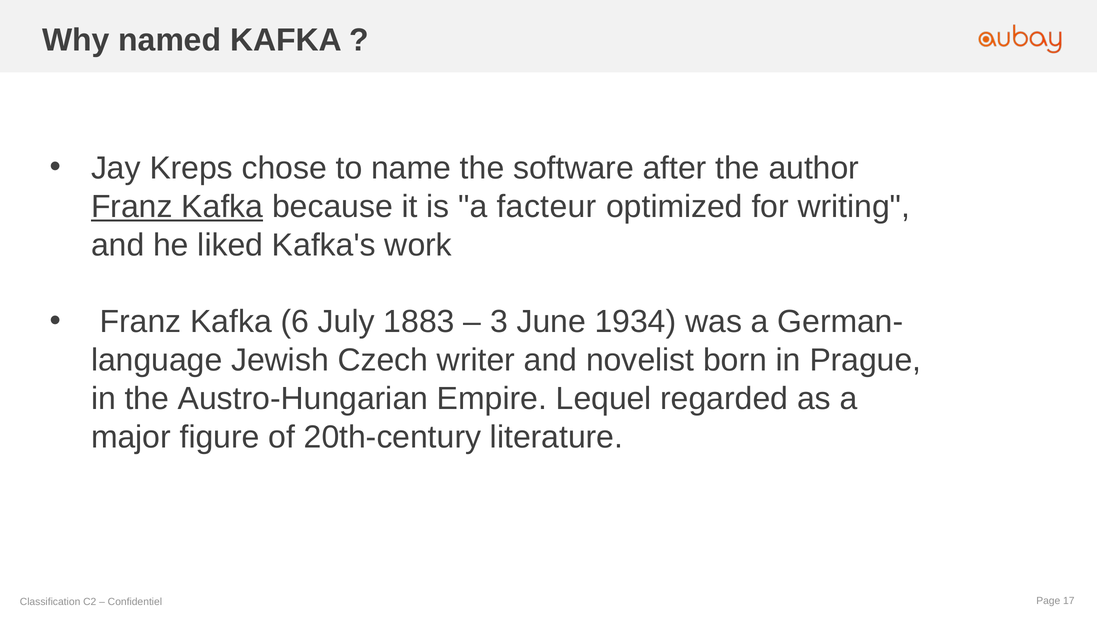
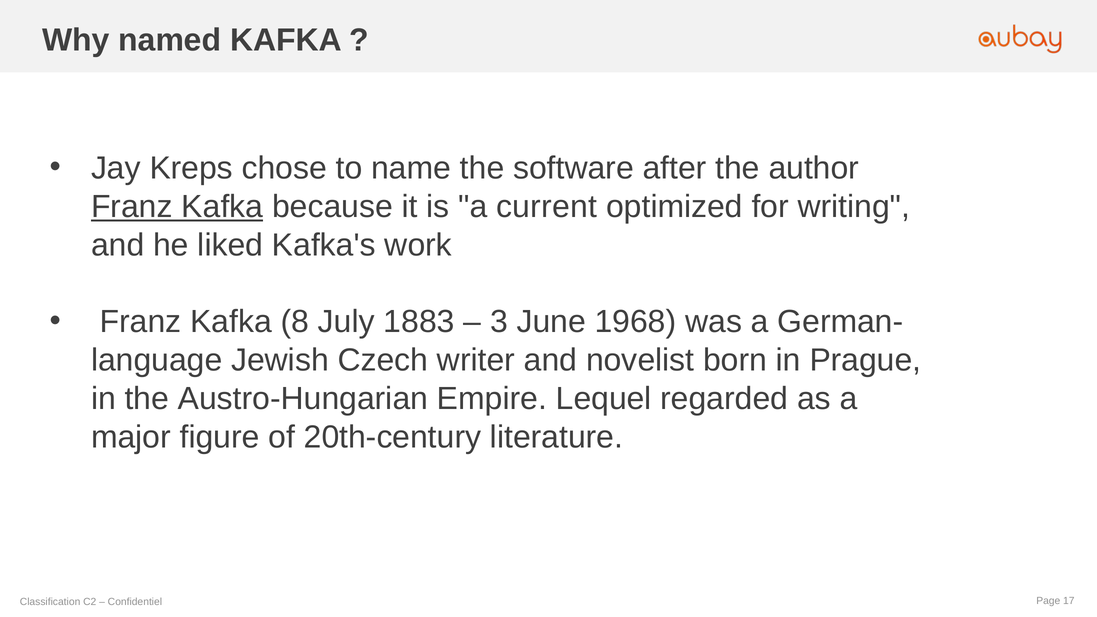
facteur: facteur -> current
6: 6 -> 8
1934: 1934 -> 1968
